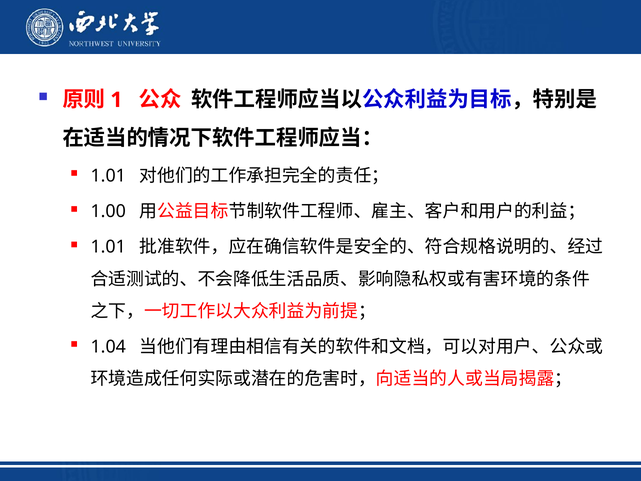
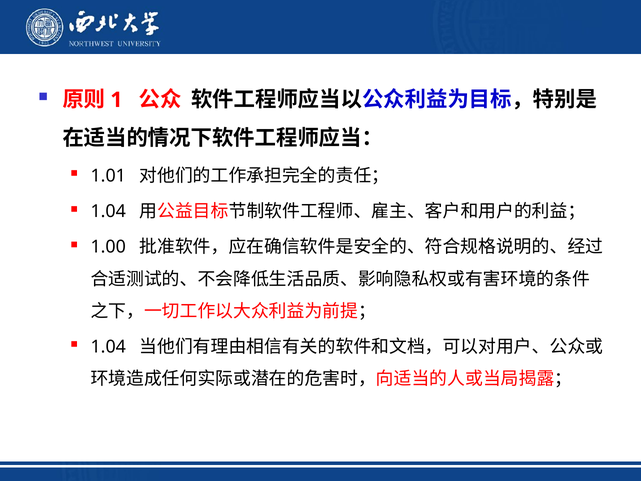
1.00 at (108, 211): 1.00 -> 1.04
1.01 at (108, 247): 1.01 -> 1.00
